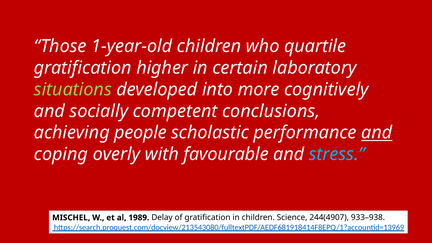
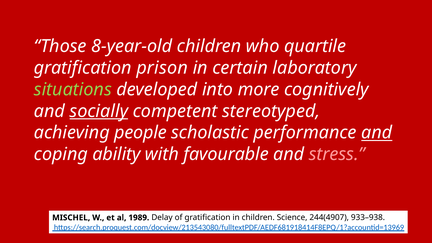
1-year-old: 1-year-old -> 8-year-old
higher: higher -> prison
socially underline: none -> present
conclusions: conclusions -> stereotyped
overly: overly -> ability
stress colour: light blue -> pink
